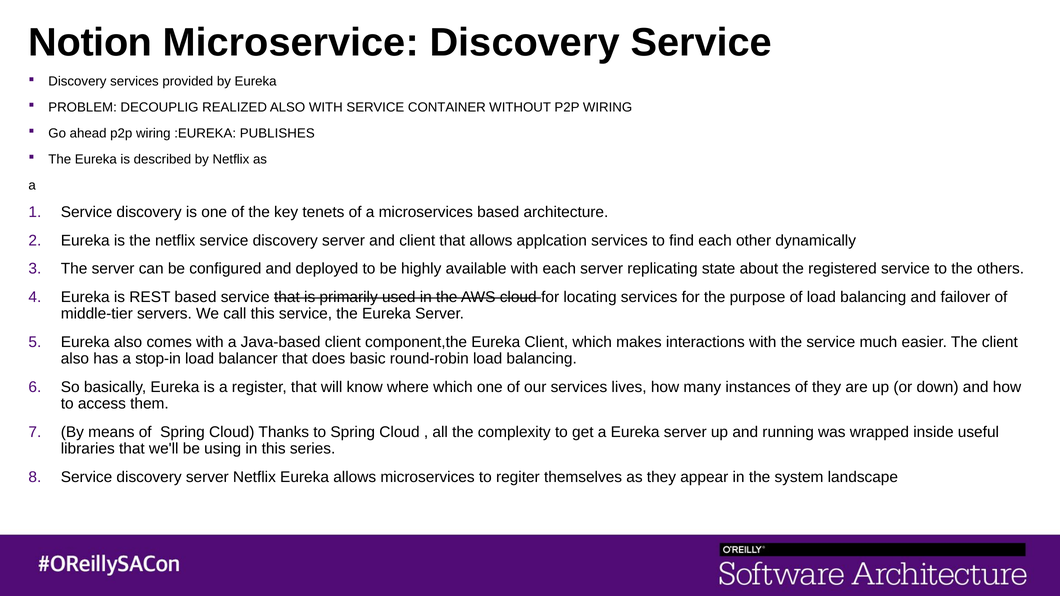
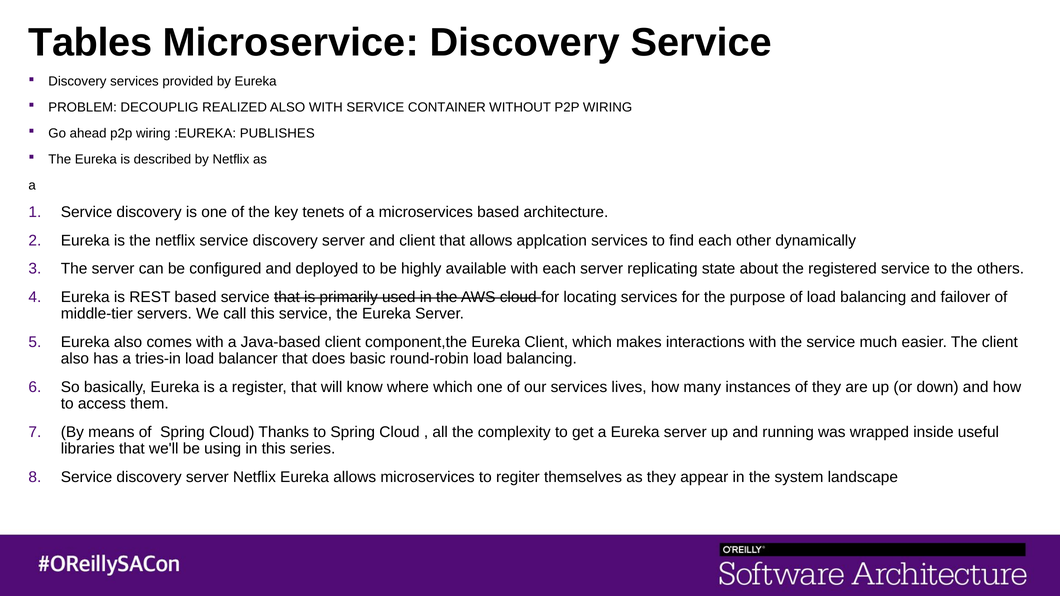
Notion: Notion -> Tables
stop-in: stop-in -> tries-in
